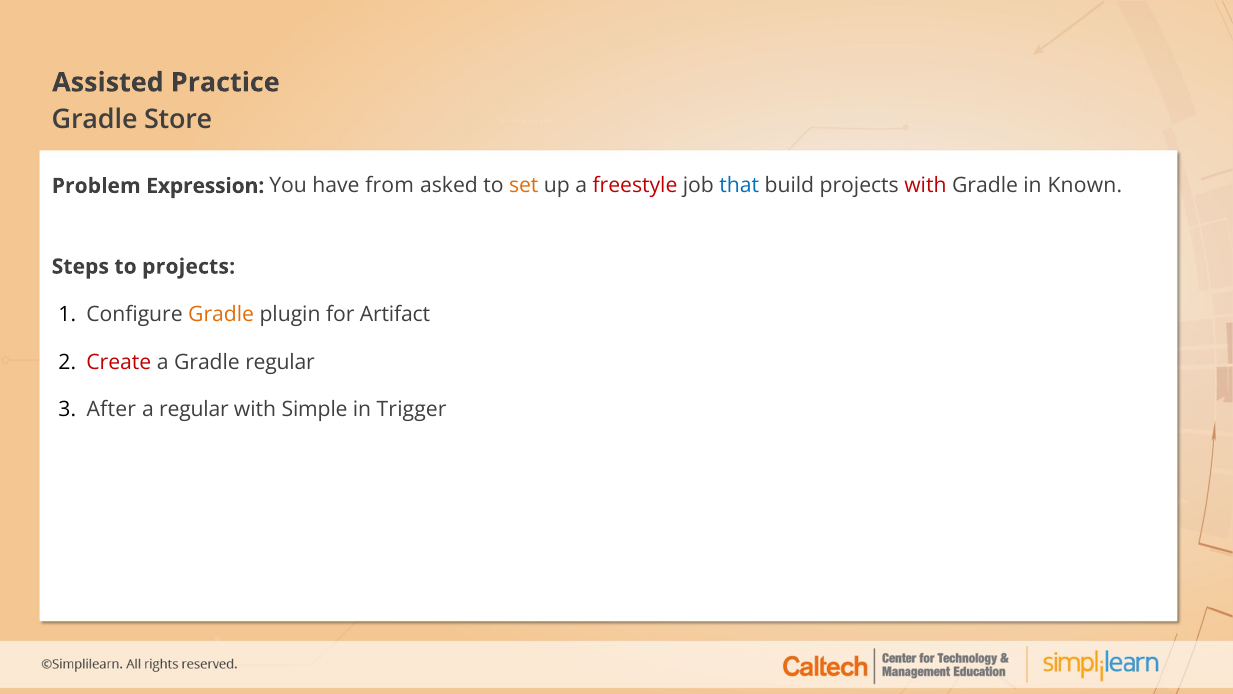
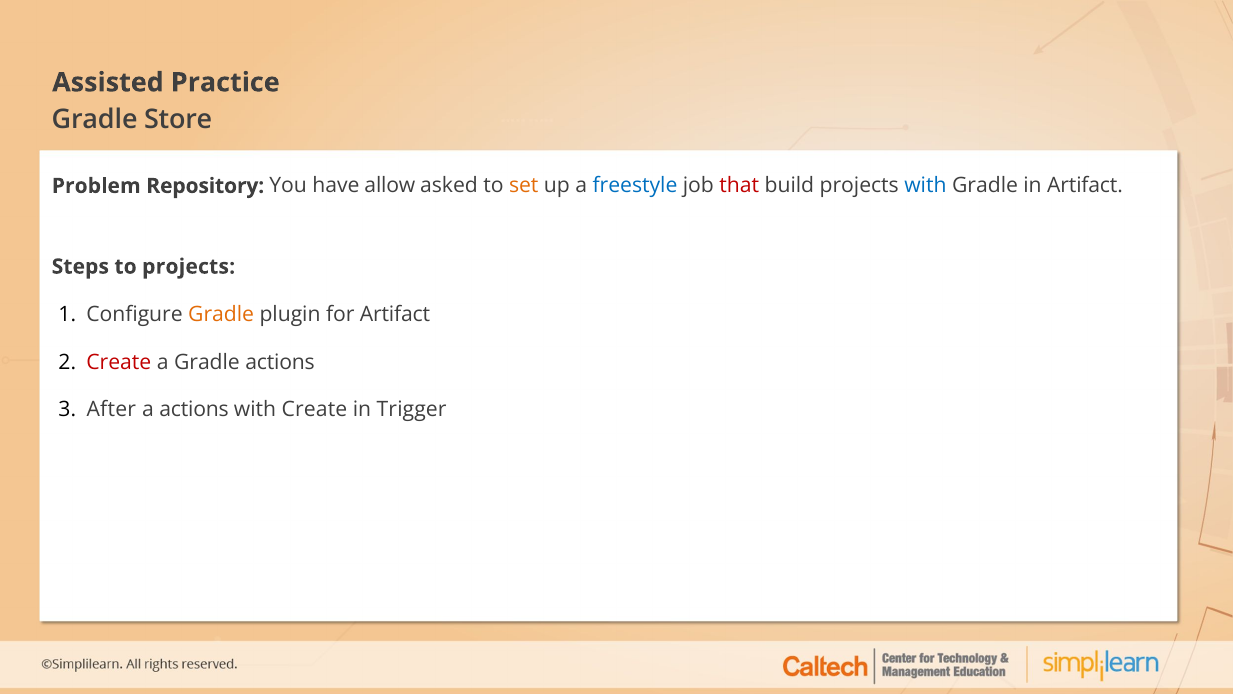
Expression: Expression -> Repository
from: from -> allow
freestyle colour: red -> blue
that colour: blue -> red
with at (925, 186) colour: red -> blue
in Known: Known -> Artifact
Gradle regular: regular -> actions
a regular: regular -> actions
with Simple: Simple -> Create
